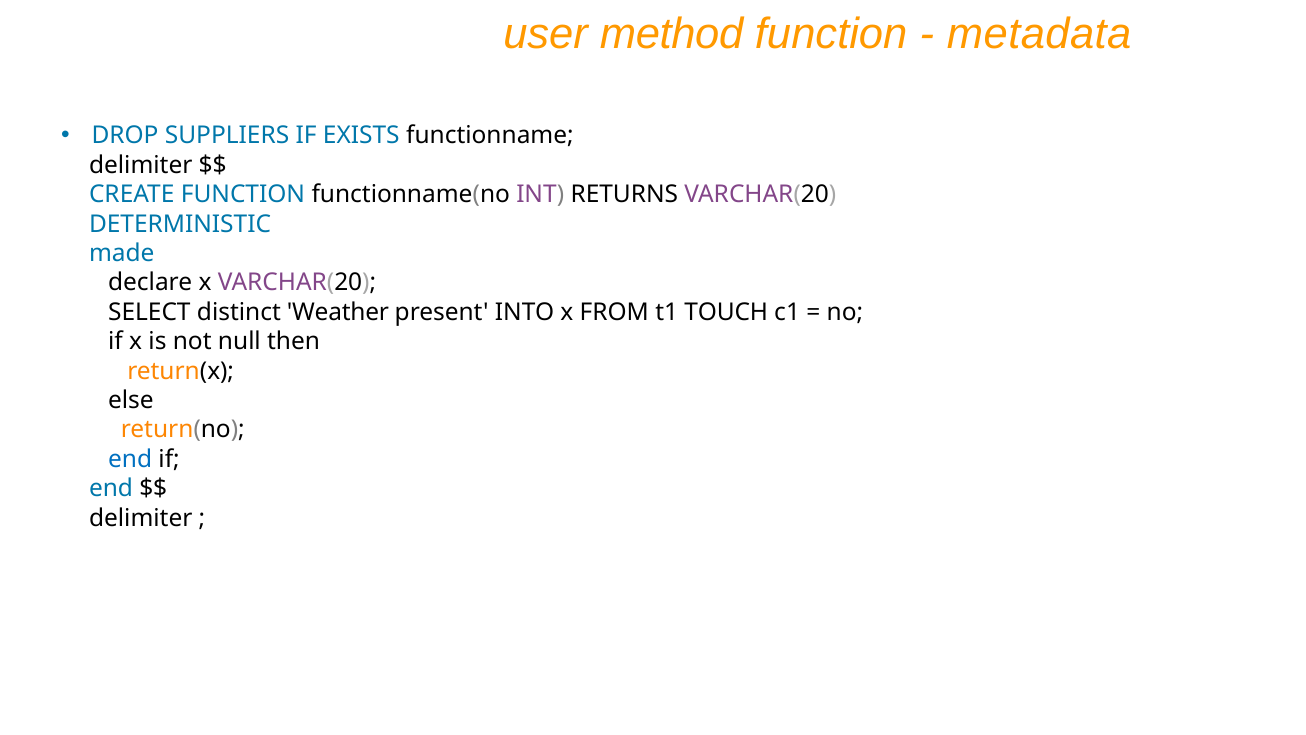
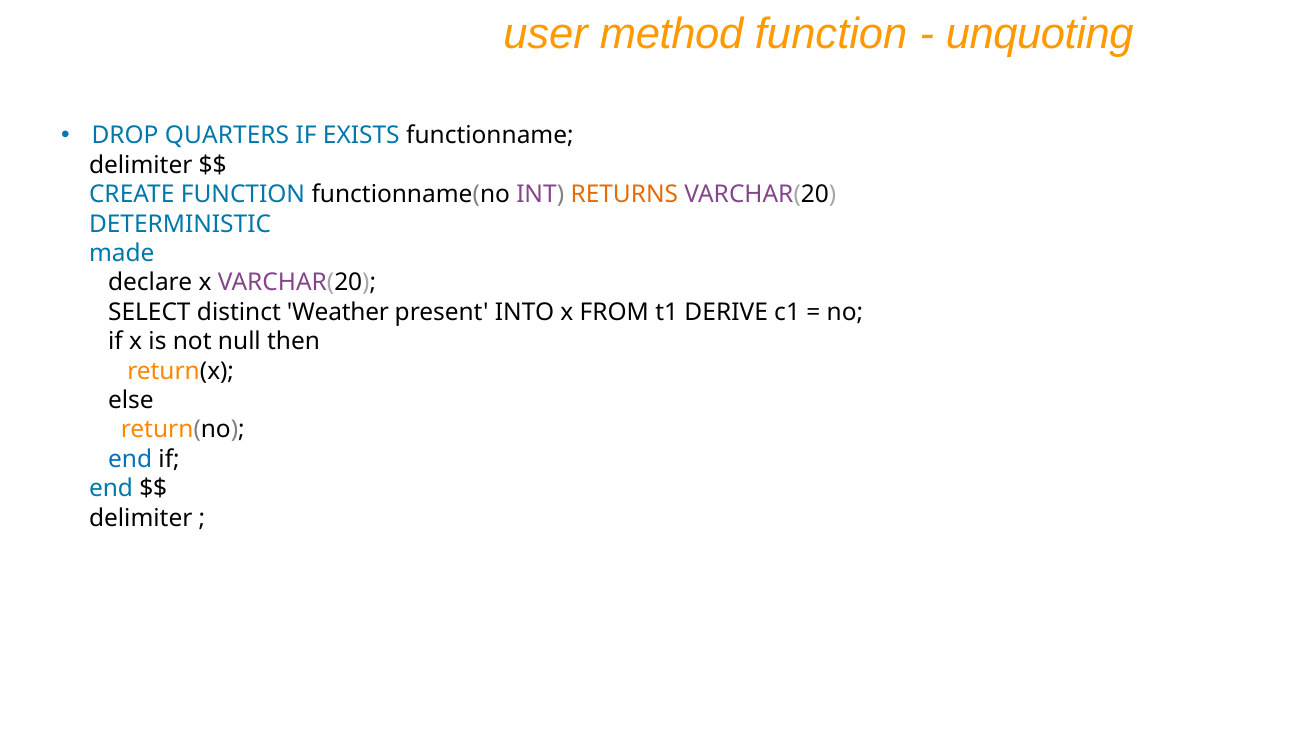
metadata: metadata -> unquoting
SUPPLIERS: SUPPLIERS -> QUARTERS
RETURNS colour: black -> orange
TOUCH: TOUCH -> DERIVE
